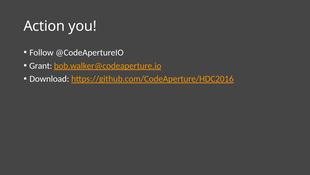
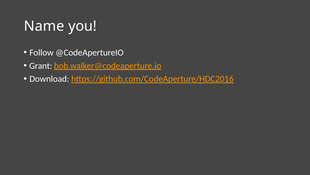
Action: Action -> Name
